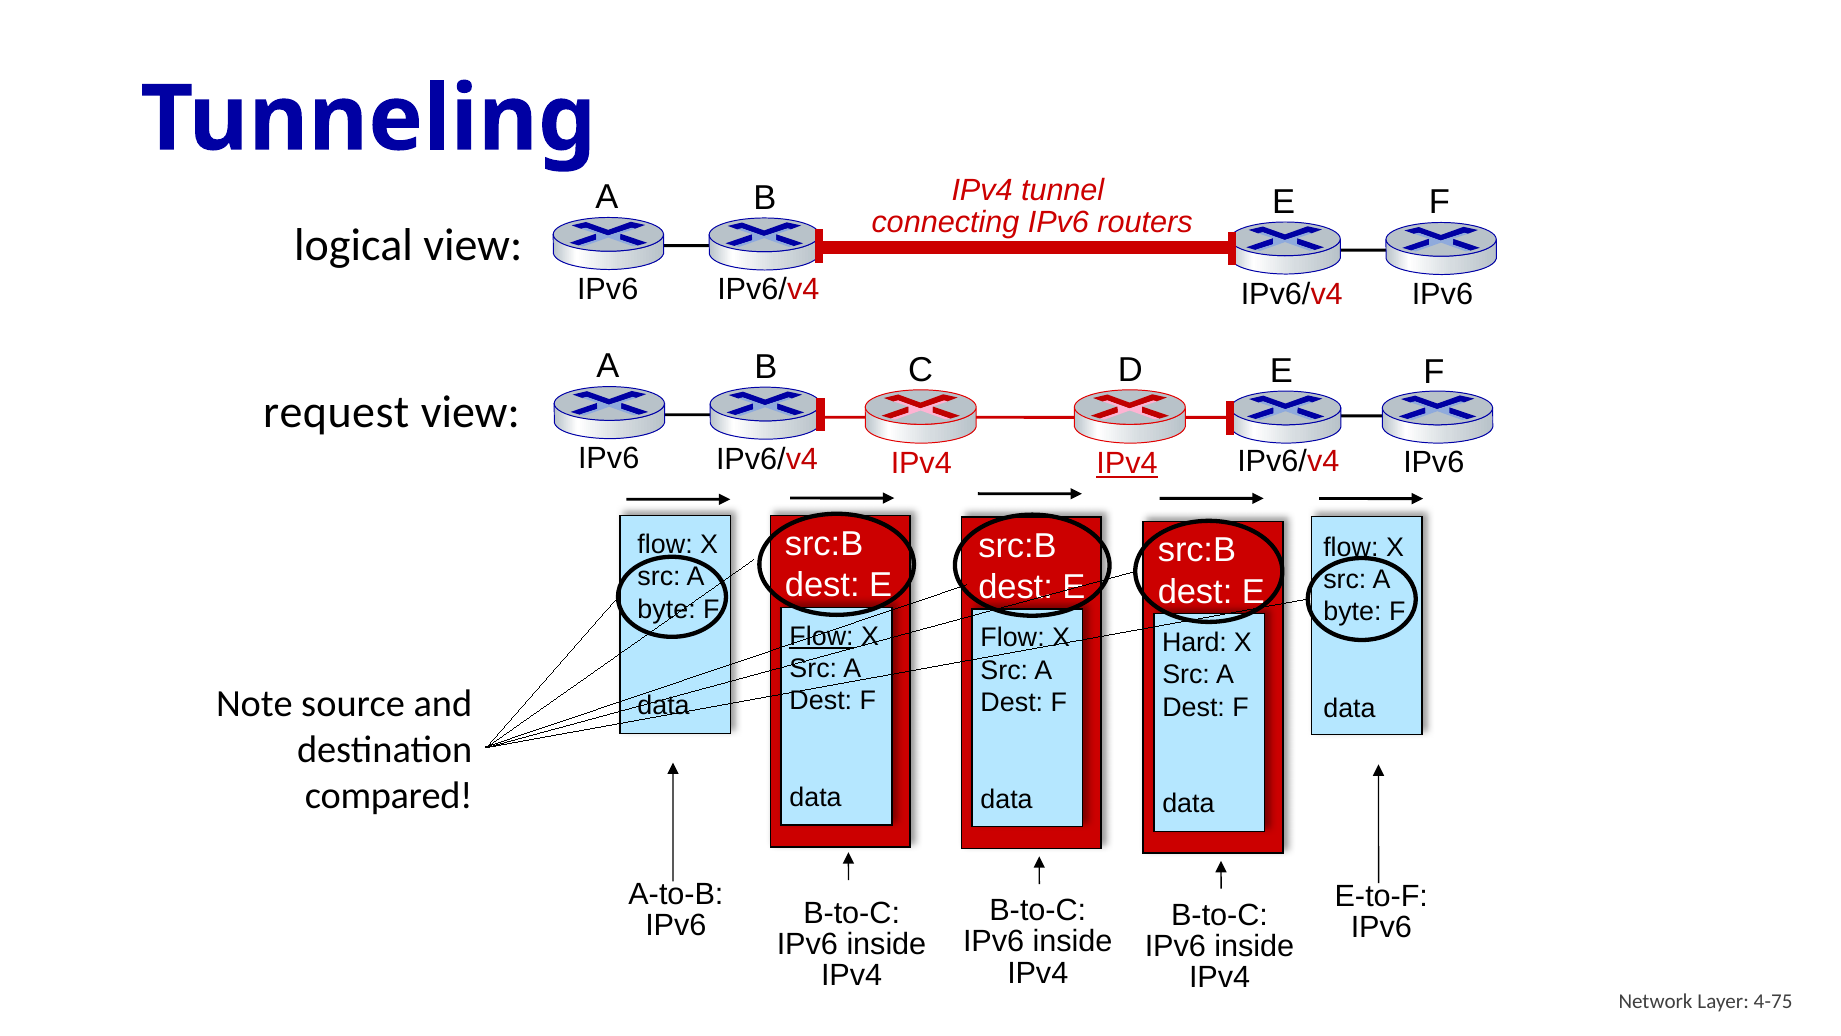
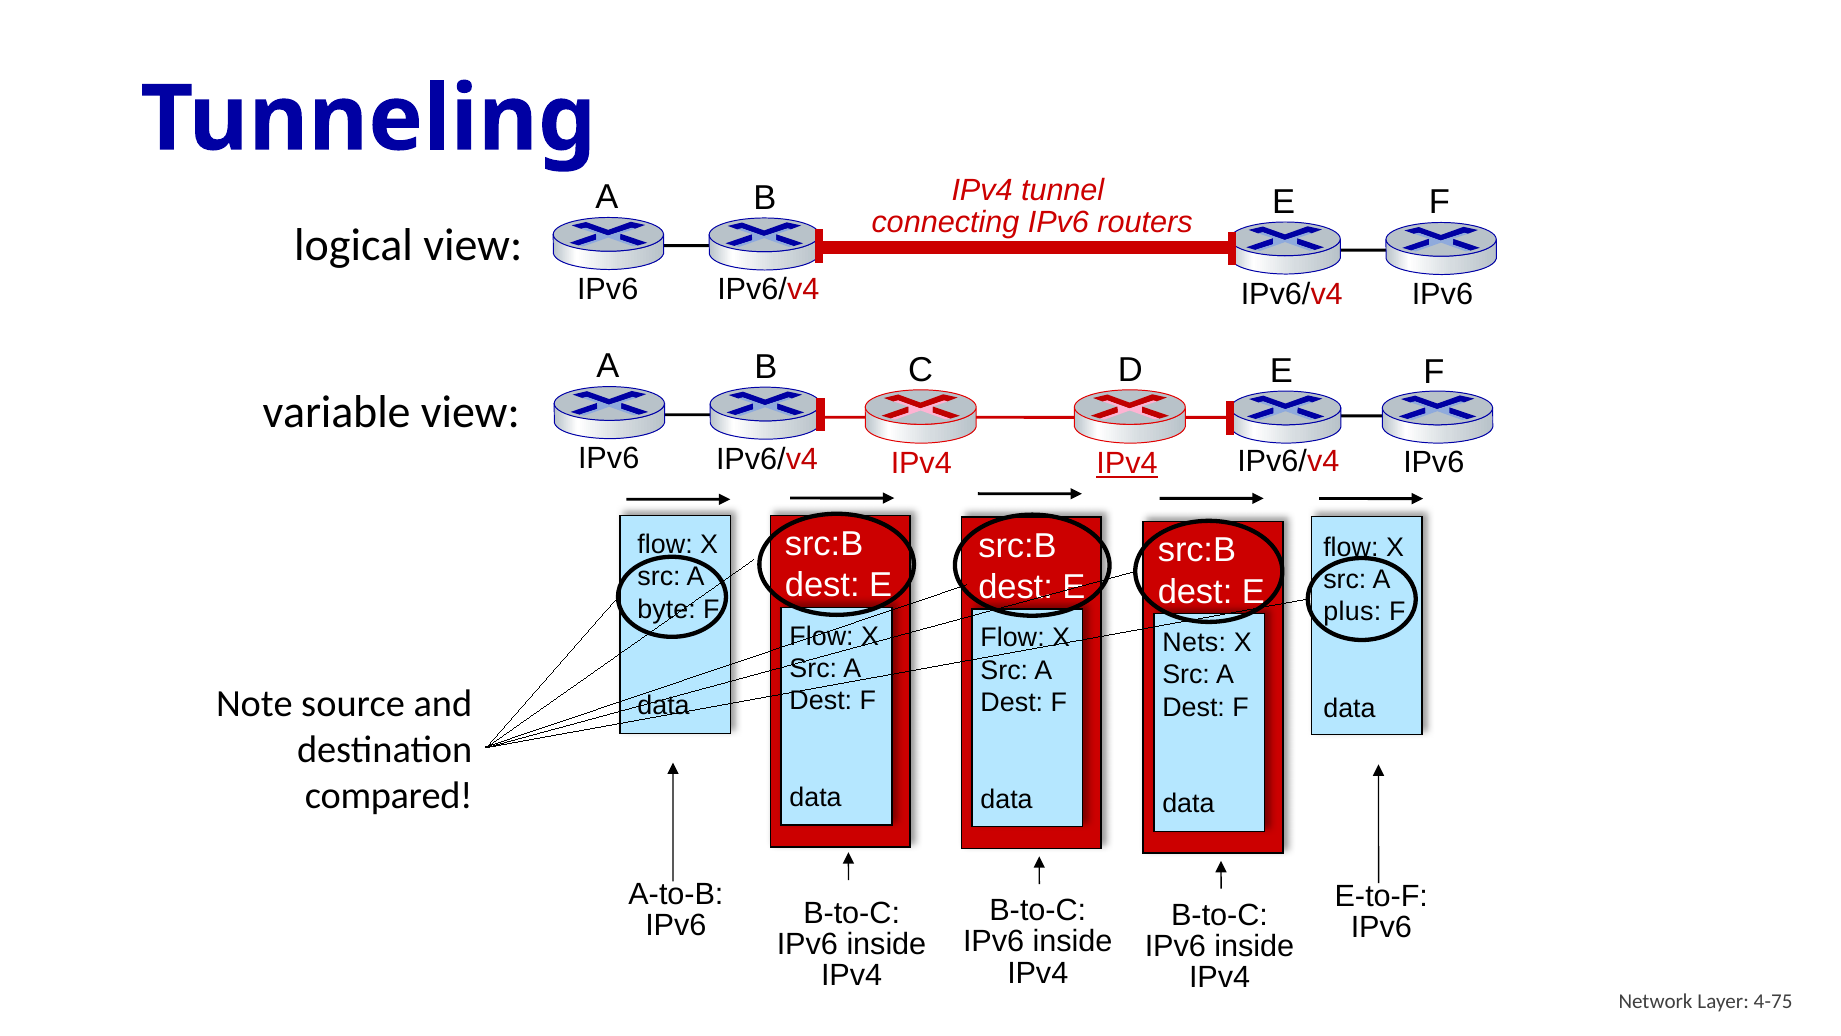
request: request -> variable
byte at (1352, 612): byte -> plus
Flow at (822, 636) underline: present -> none
Hard: Hard -> Nets
